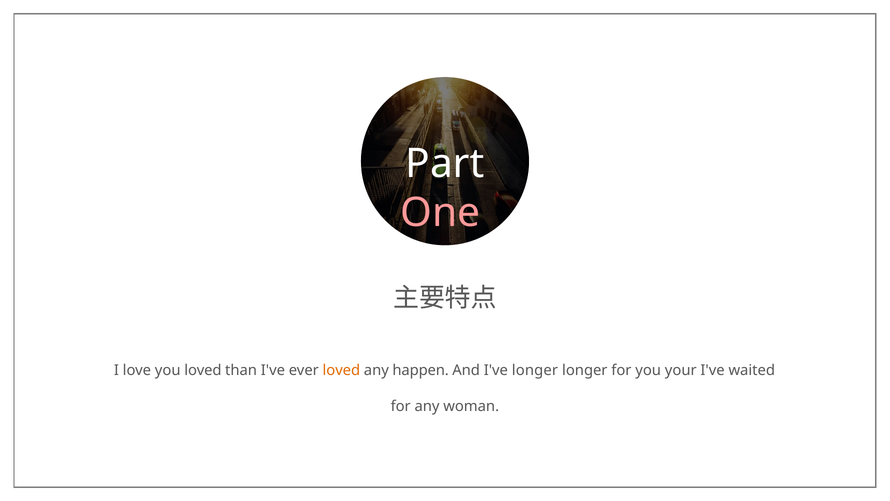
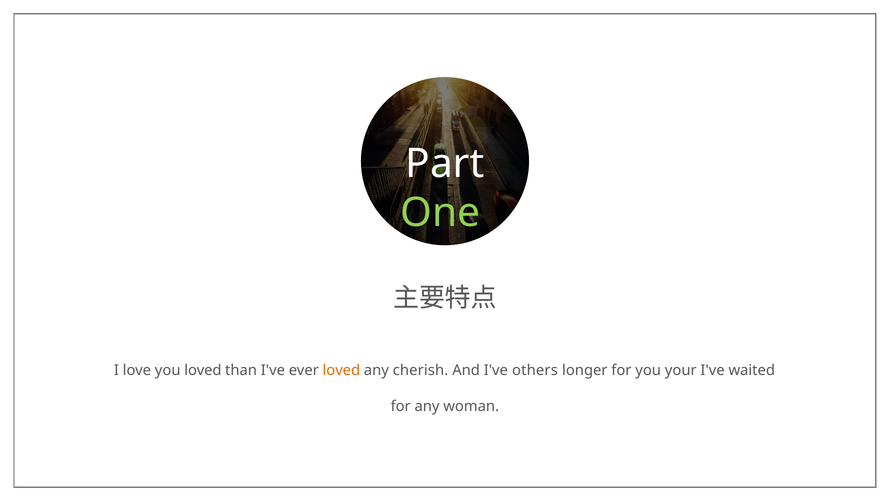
One colour: pink -> light green
happen: happen -> cherish
I've longer: longer -> others
